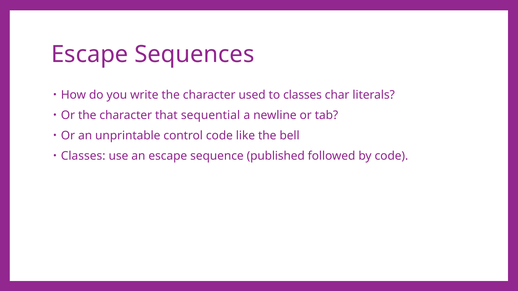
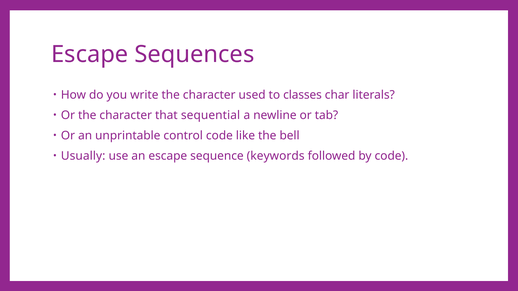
Classes at (83, 156): Classes -> Usually
published: published -> keywords
